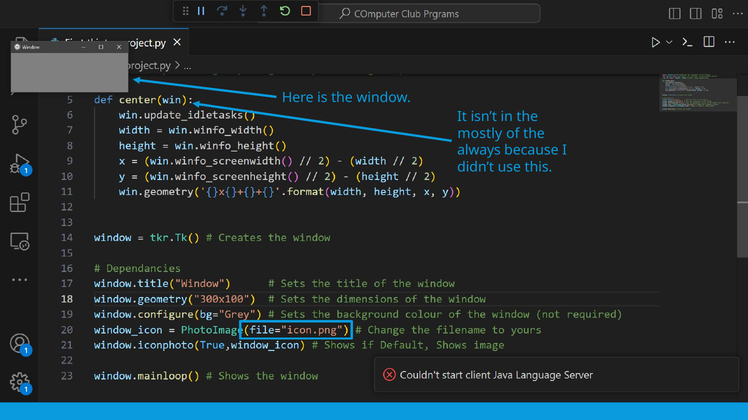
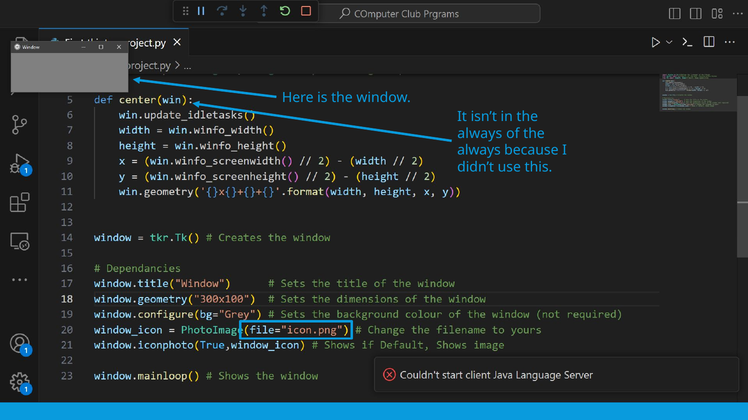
mostly at (480, 134): mostly -> always
